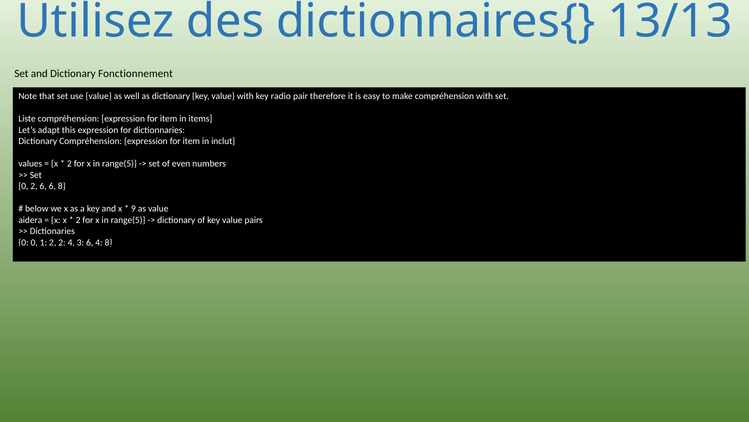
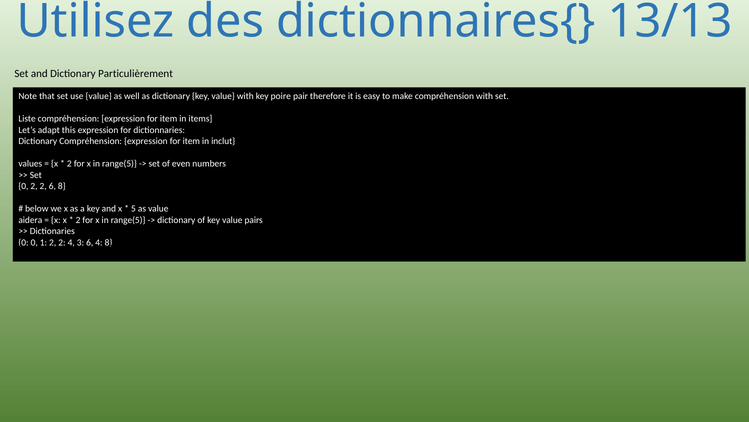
Fonctionnement: Fonctionnement -> Particulièrement
radio: radio -> poire
0 2 6: 6 -> 2
9: 9 -> 5
